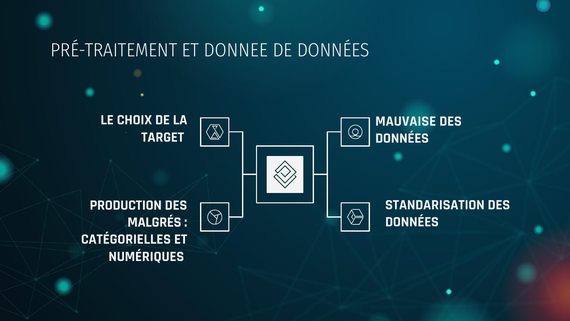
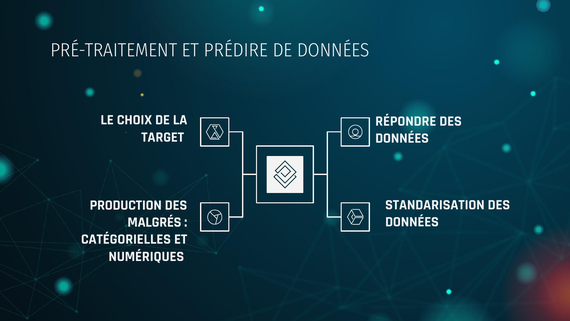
DONNEE: DONNEE -> PRÉDIRE
MAUVAISE: MAUVAISE -> RÉPONDRE
